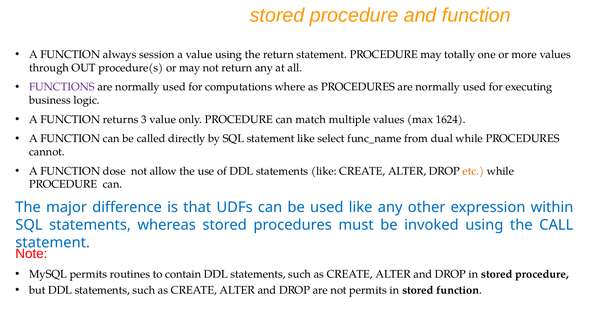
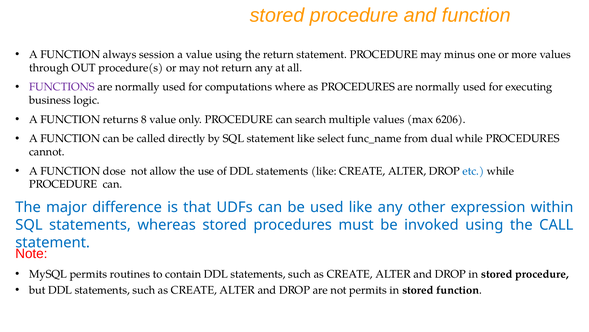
totally: totally -> minus
3: 3 -> 8
match: match -> search
1624: 1624 -> 6206
etc colour: orange -> blue
